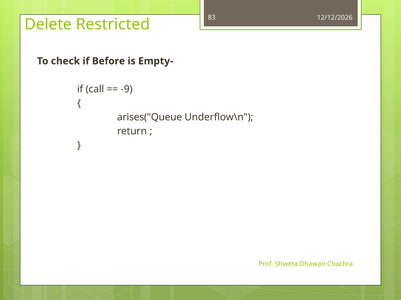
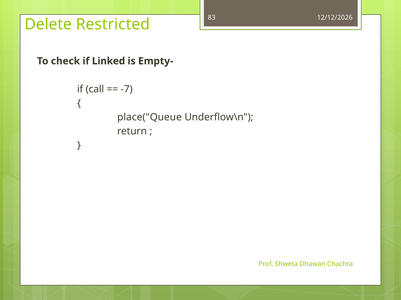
Before: Before -> Linked
-9: -9 -> -7
arises("Queue: arises("Queue -> place("Queue
